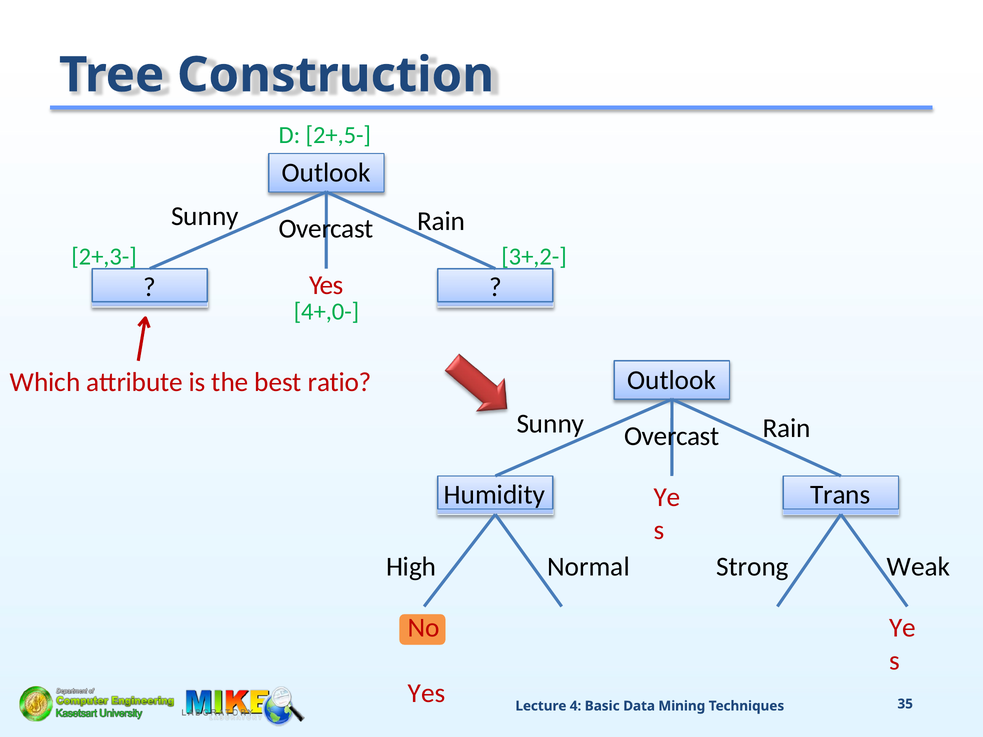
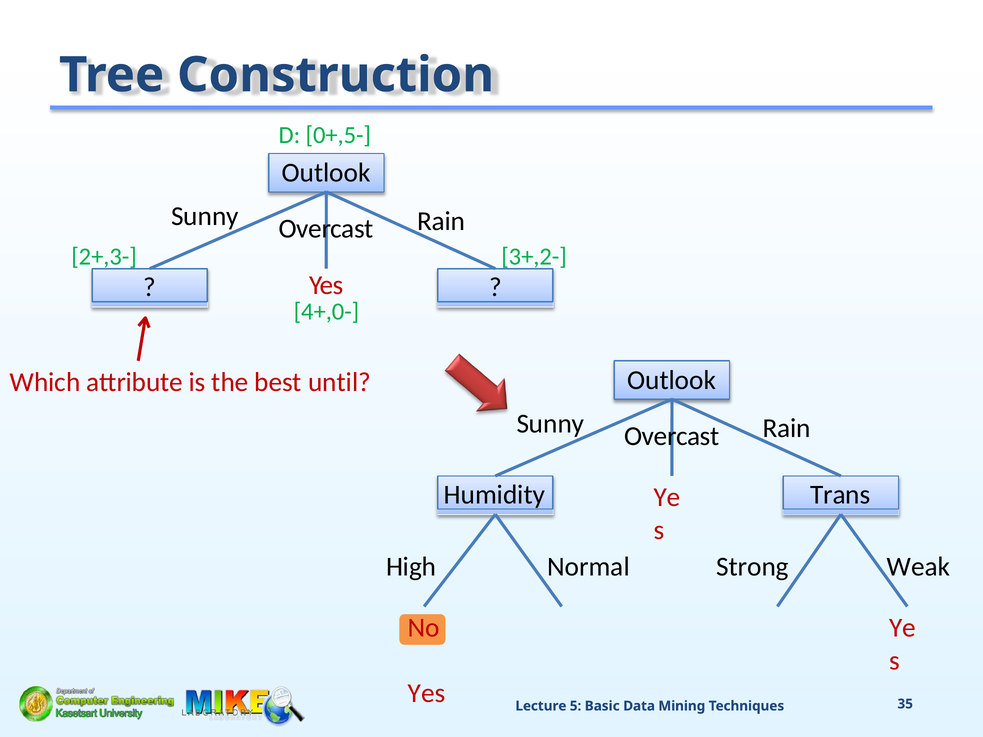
2+,5-: 2+,5- -> 0+,5-
ratio: ratio -> until
4: 4 -> 5
